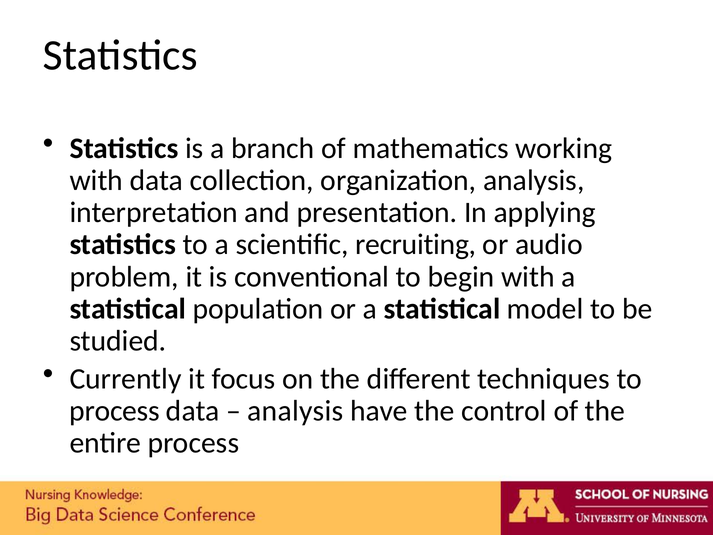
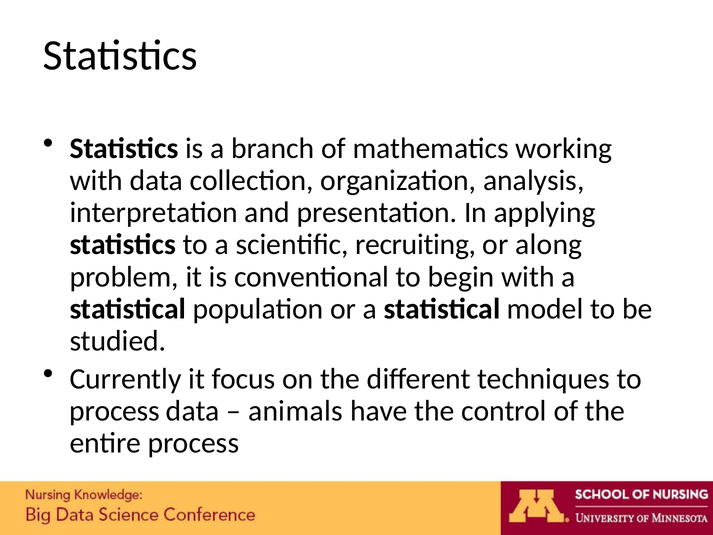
audio: audio -> along
analysis at (295, 411): analysis -> animals
